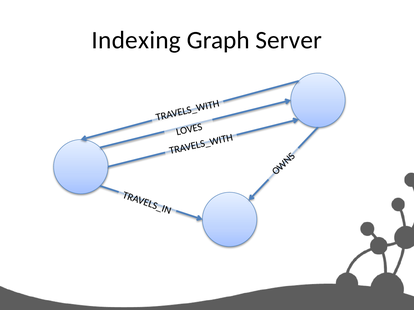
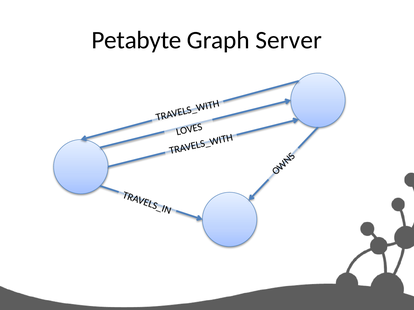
Indexing: Indexing -> Petabyte
